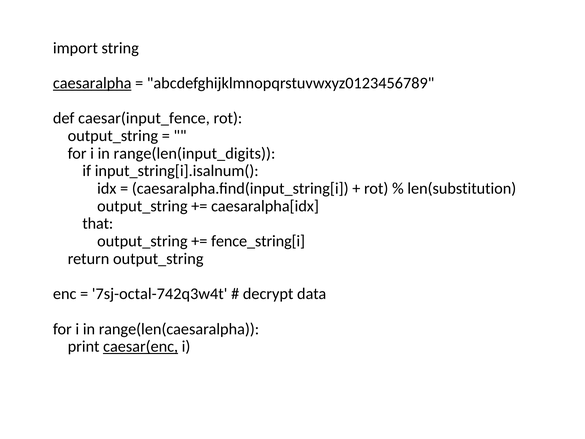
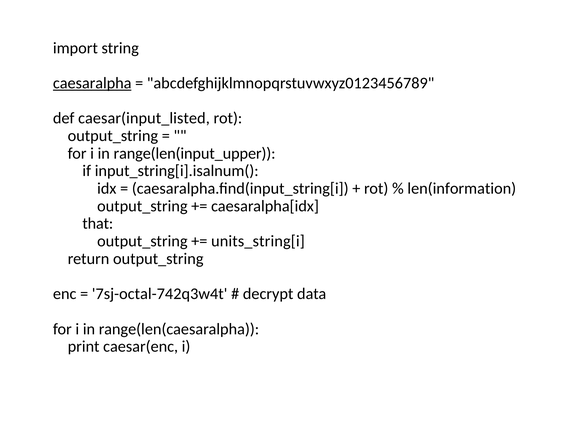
caesar(input_fence: caesar(input_fence -> caesar(input_listed
range(len(input_digits: range(len(input_digits -> range(len(input_upper
len(substitution: len(substitution -> len(information
fence_string[i: fence_string[i -> units_string[i
caesar(enc underline: present -> none
